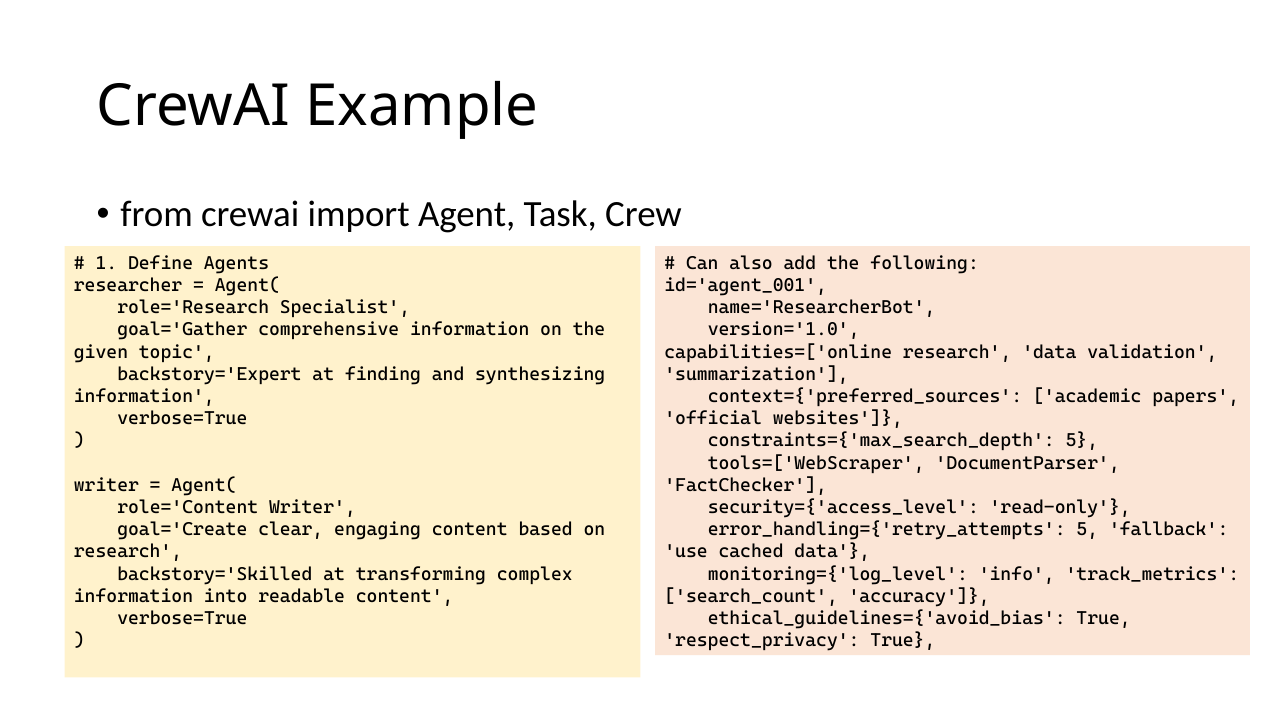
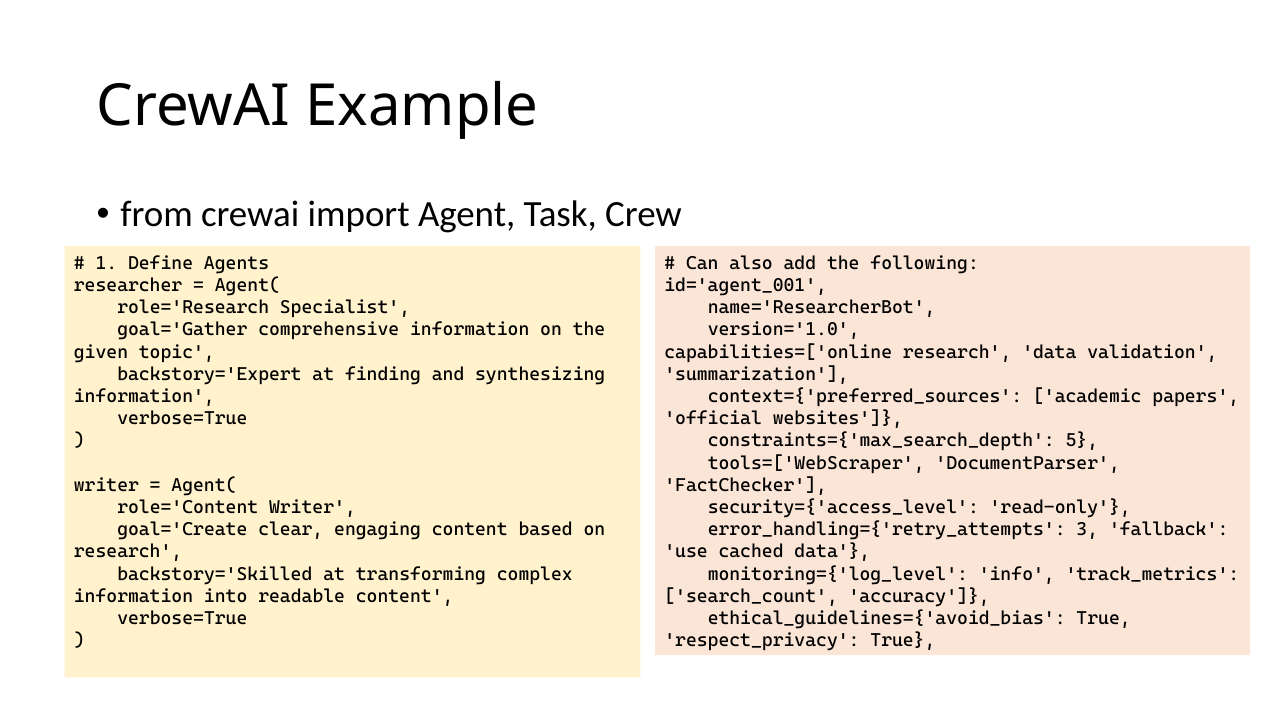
error_handling={'retry_attempts 5: 5 -> 3
